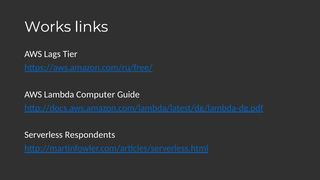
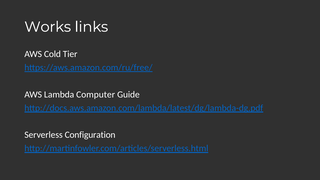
Lags: Lags -> Cold
Respondents: Respondents -> Configuration
